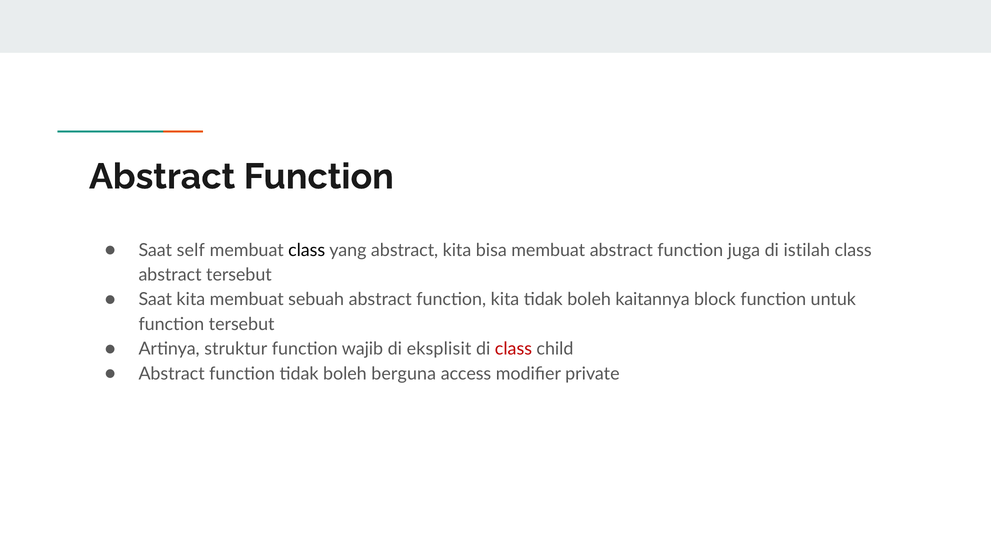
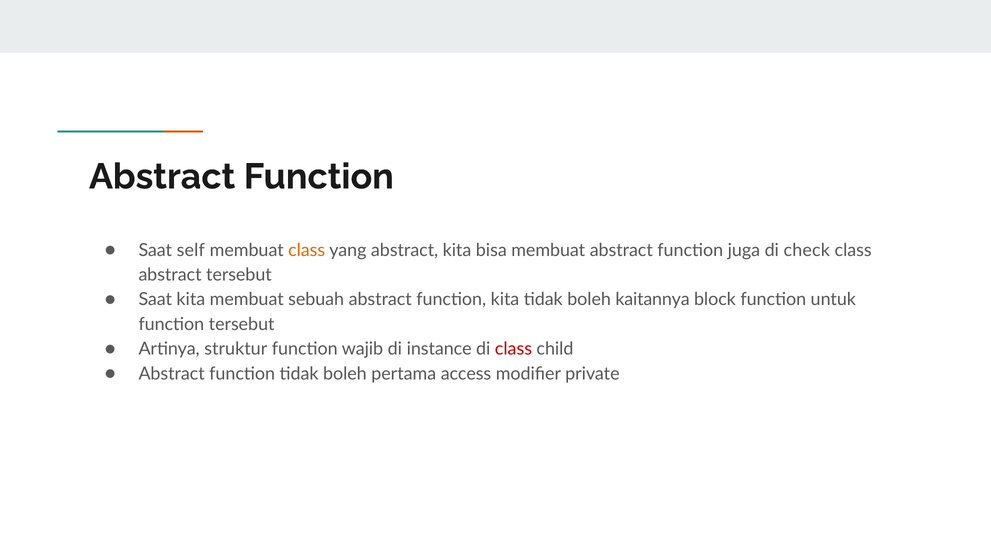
class at (307, 250) colour: black -> orange
istilah: istilah -> check
eksplisit: eksplisit -> instance
berguna: berguna -> pertama
